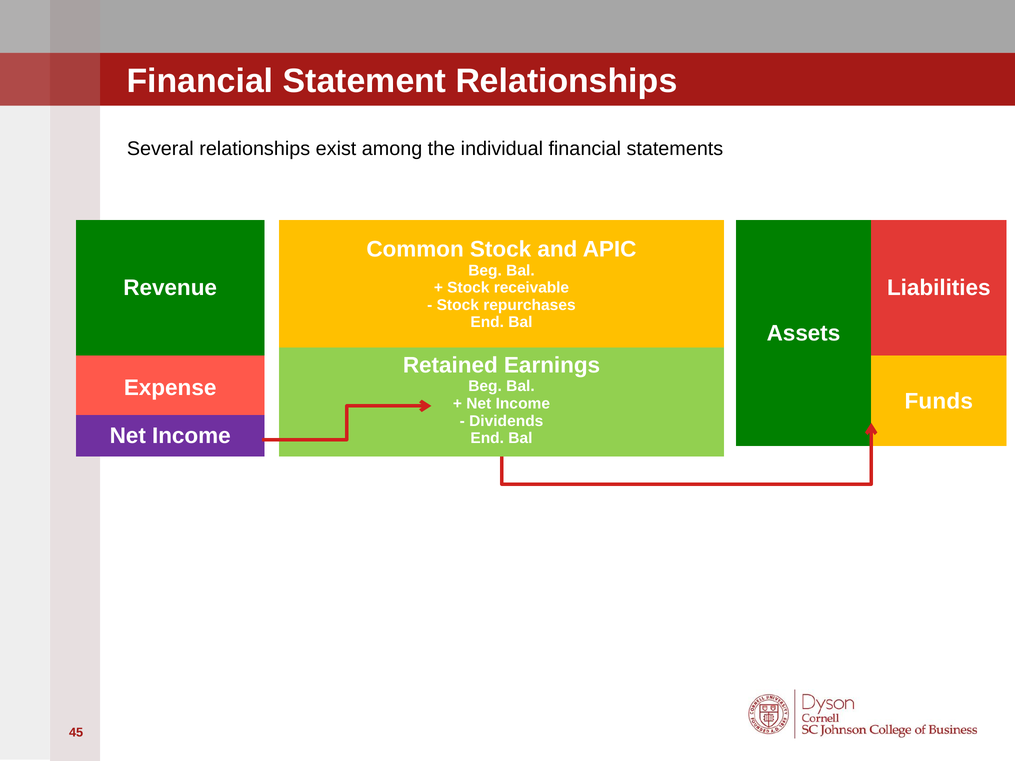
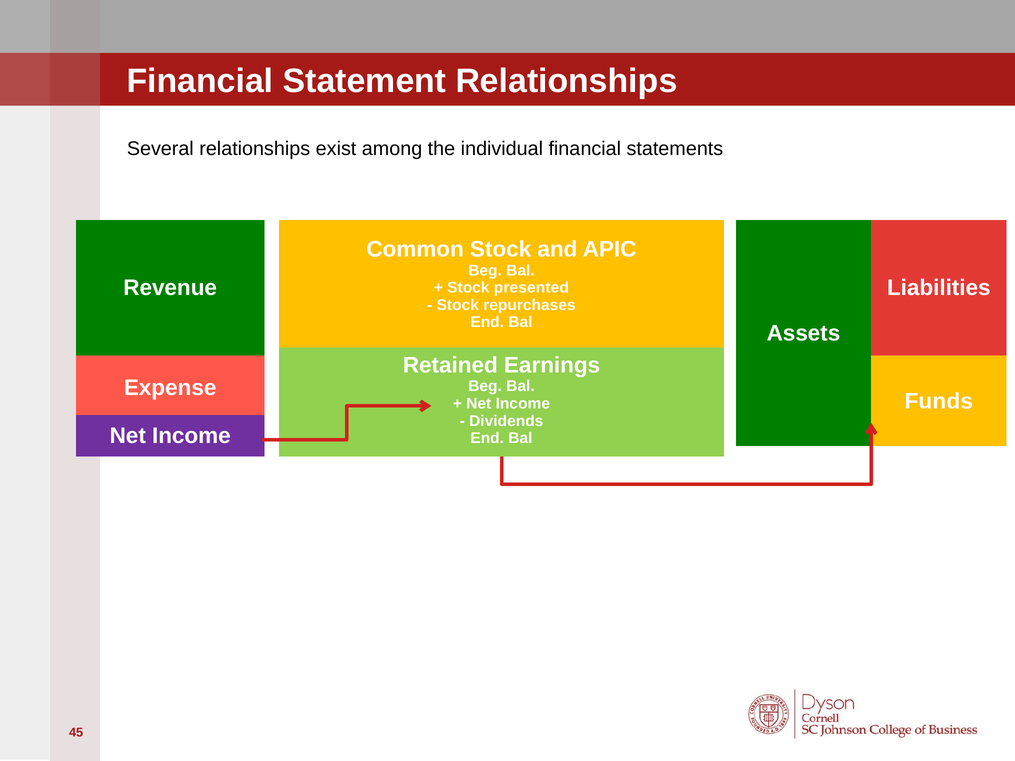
receivable: receivable -> presented
